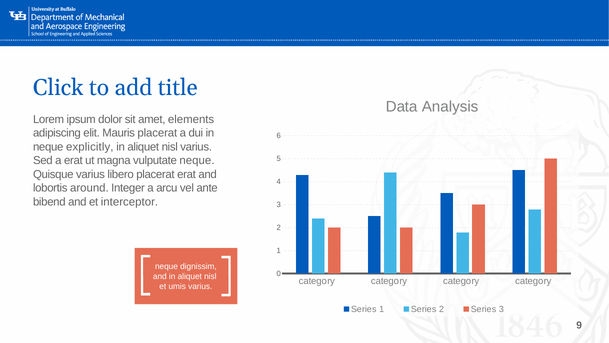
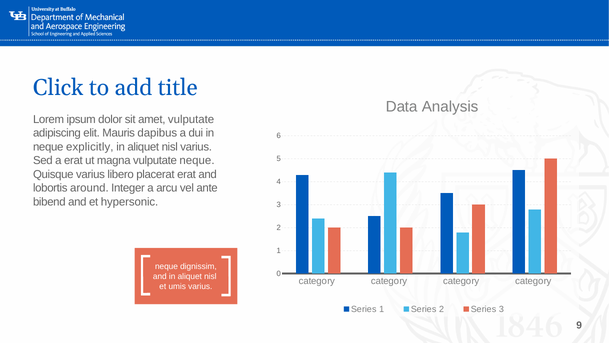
amet elements: elements -> vulputate
Mauris placerat: placerat -> dapibus
interceptor: interceptor -> hypersonic
